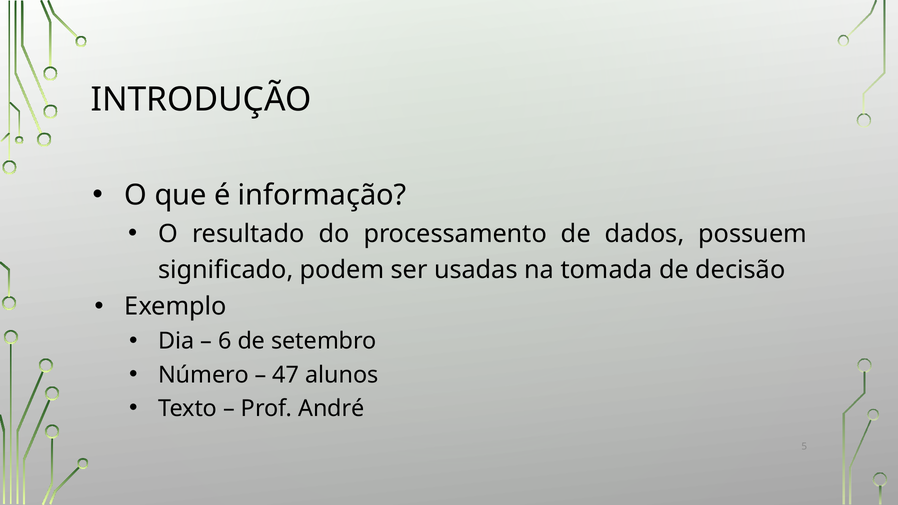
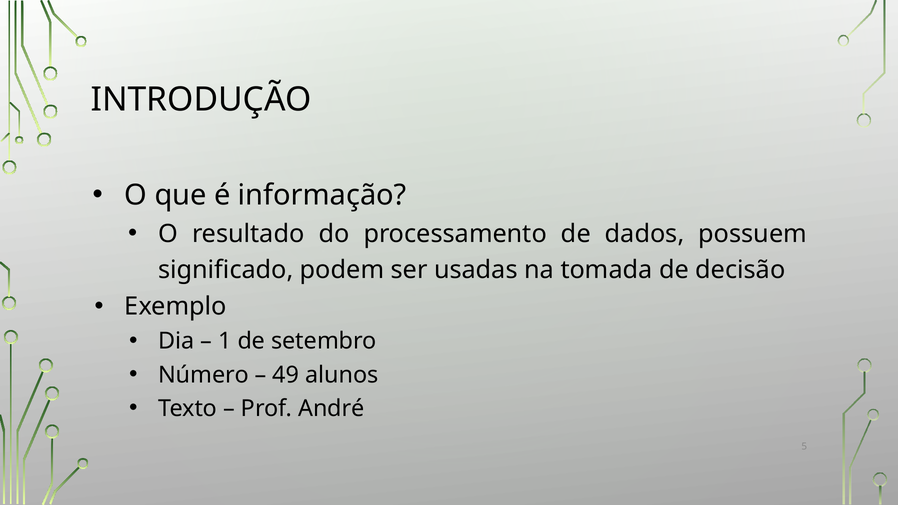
6: 6 -> 1
47: 47 -> 49
